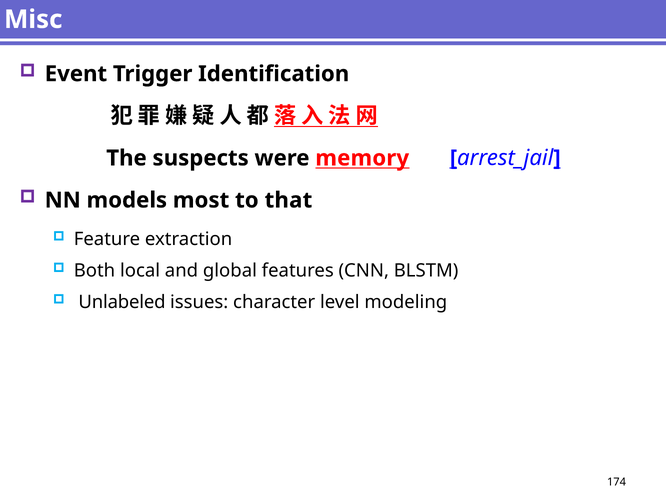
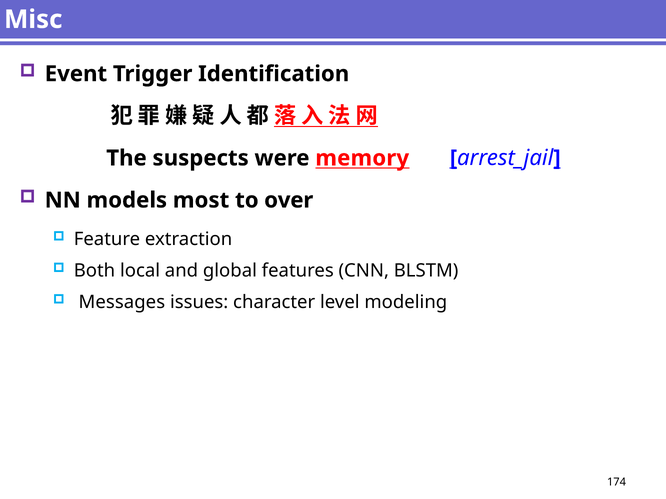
that: that -> over
Unlabeled: Unlabeled -> Messages
